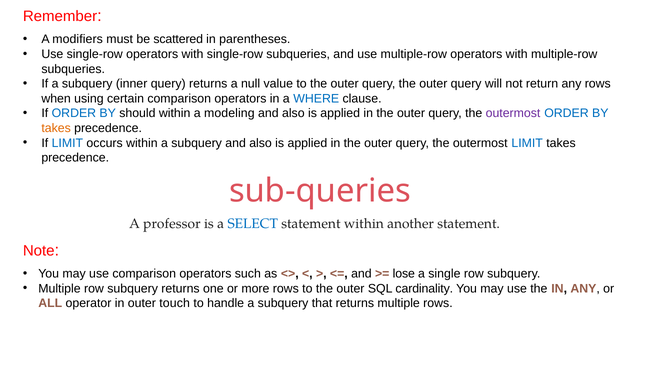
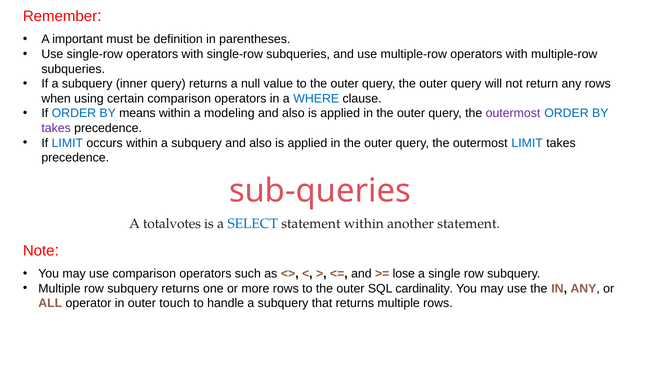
modifiers: modifiers -> important
scattered: scattered -> definition
should: should -> means
takes at (56, 128) colour: orange -> purple
professor: professor -> totalvotes
